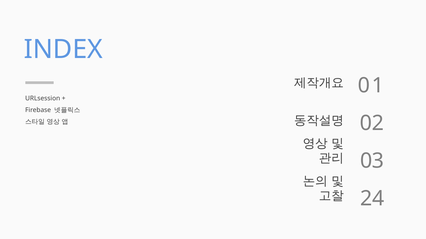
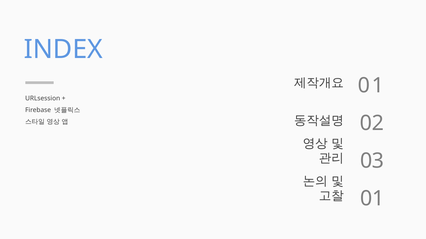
24 at (372, 199): 24 -> 01
